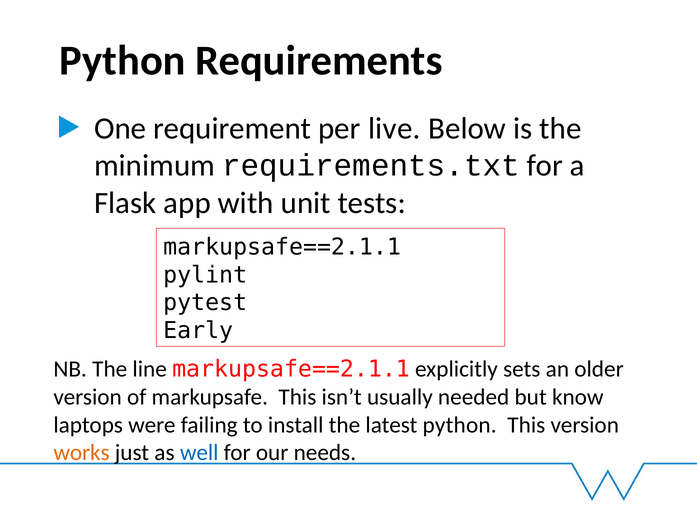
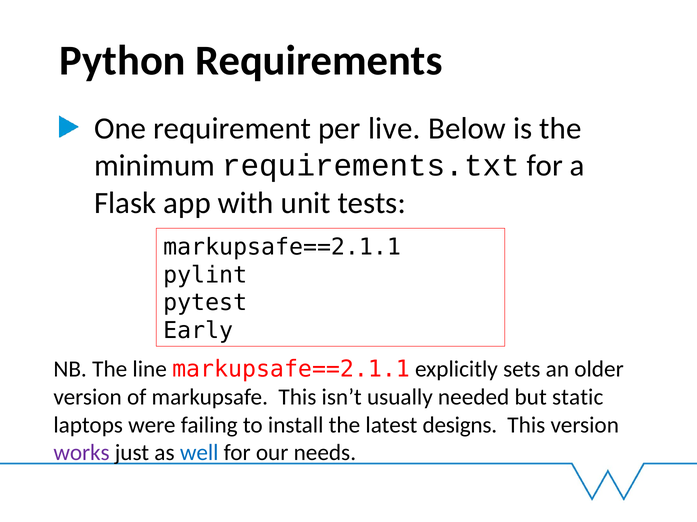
know: know -> static
latest python: python -> designs
works colour: orange -> purple
